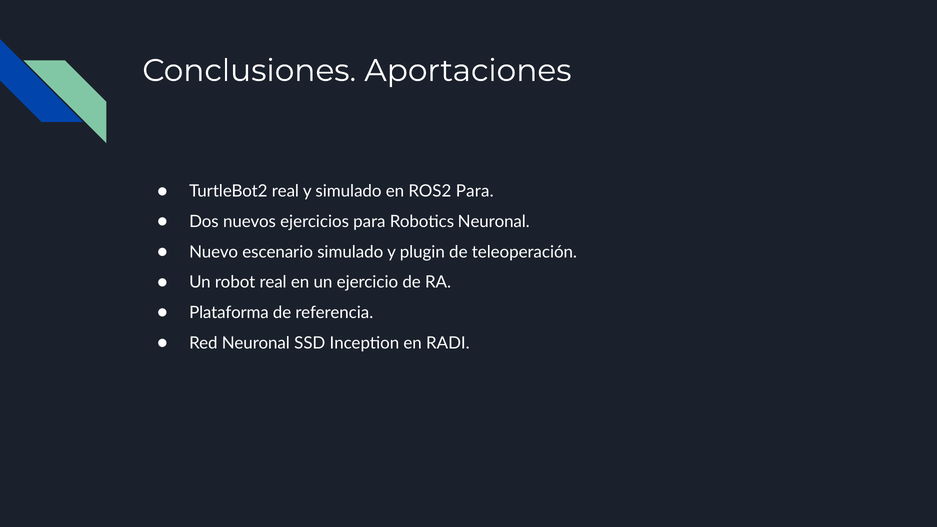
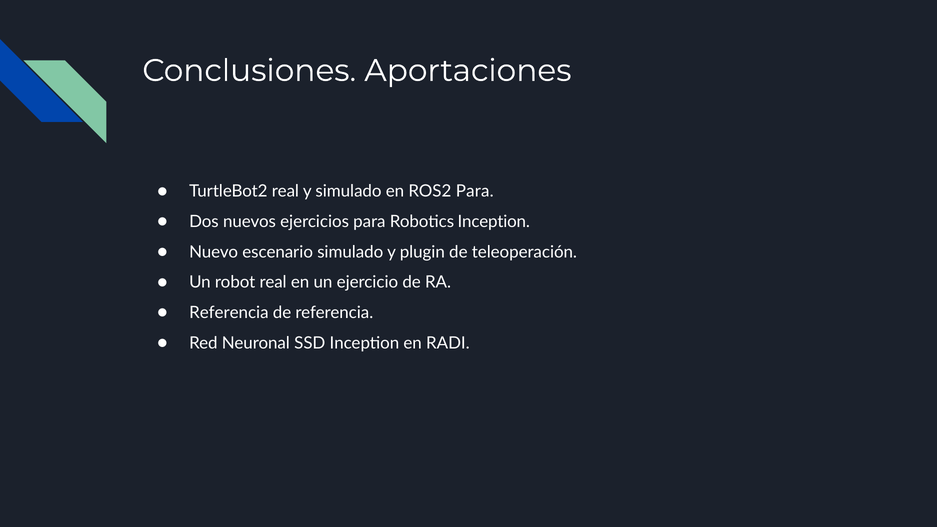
Robotics Neuronal: Neuronal -> Inception
Plataforma at (229, 313): Plataforma -> Referencia
